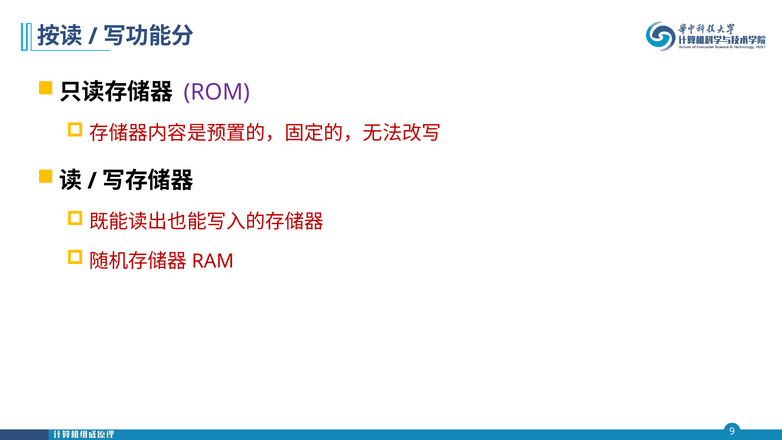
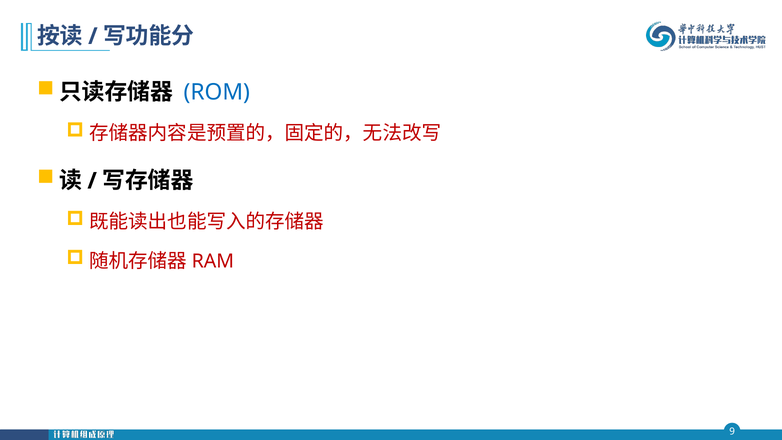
ROM colour: purple -> blue
